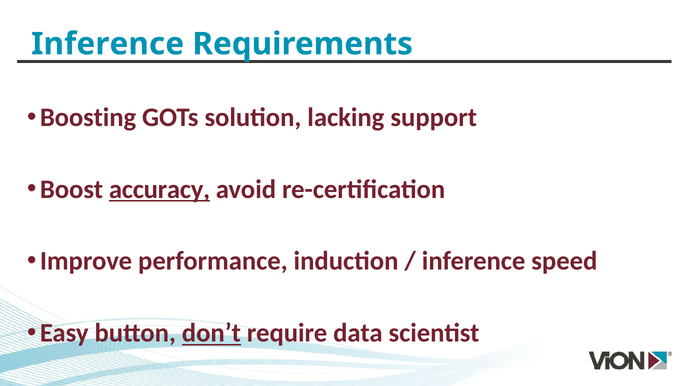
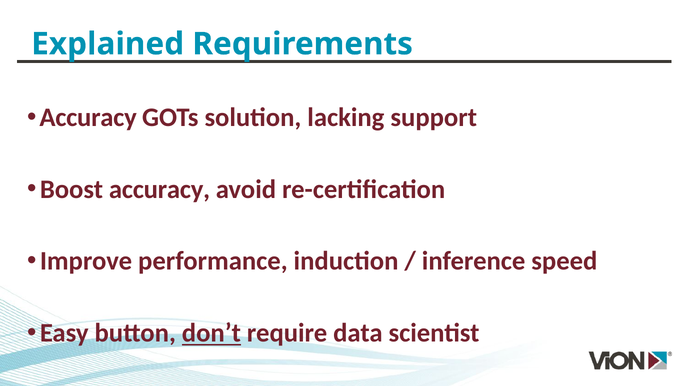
Inference at (108, 44): Inference -> Explained
Boosting at (88, 117): Boosting -> Accuracy
accuracy at (159, 189) underline: present -> none
